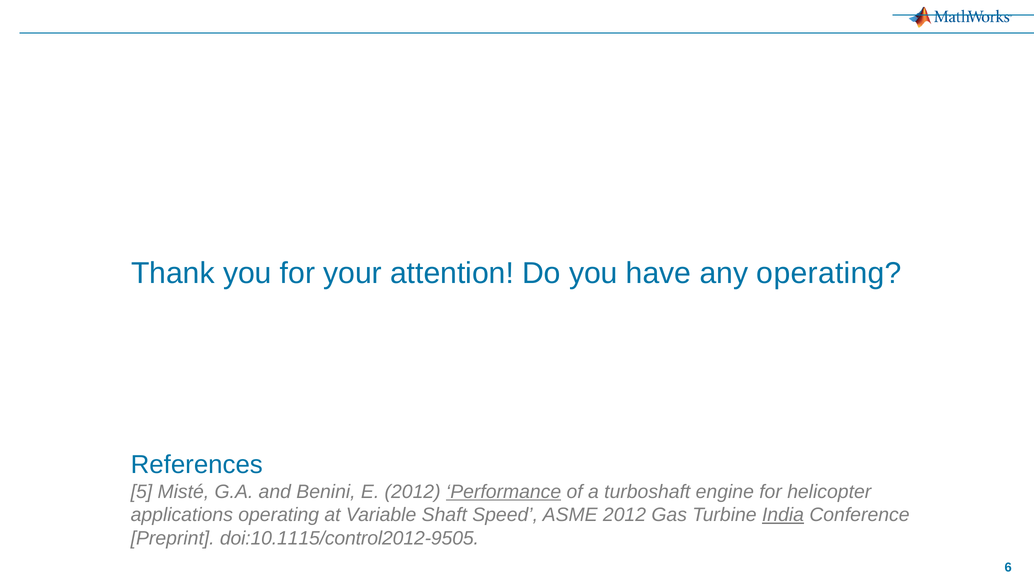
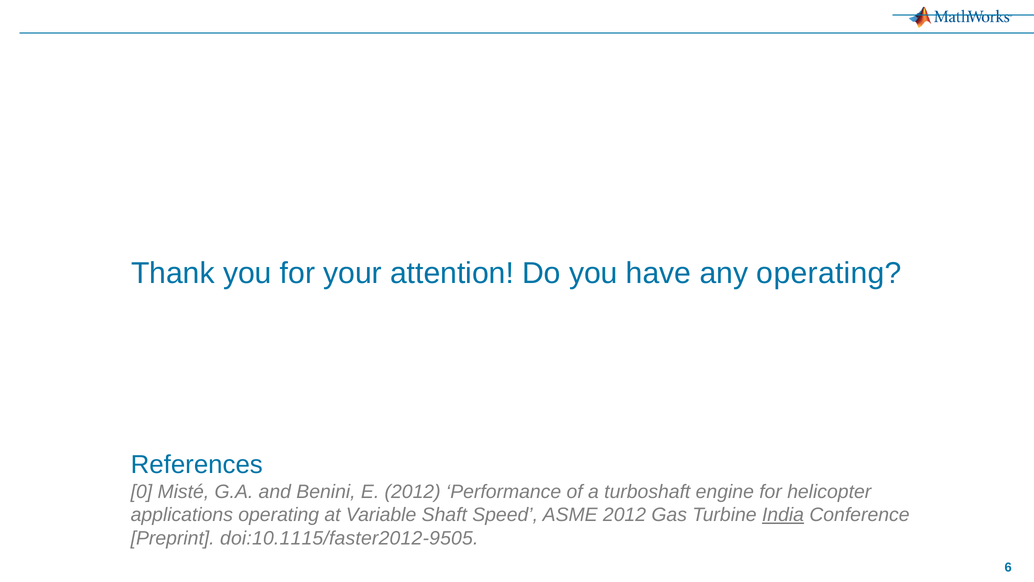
5: 5 -> 0
Performance underline: present -> none
doi:10.1115/control2012-9505: doi:10.1115/control2012-9505 -> doi:10.1115/faster2012-9505
